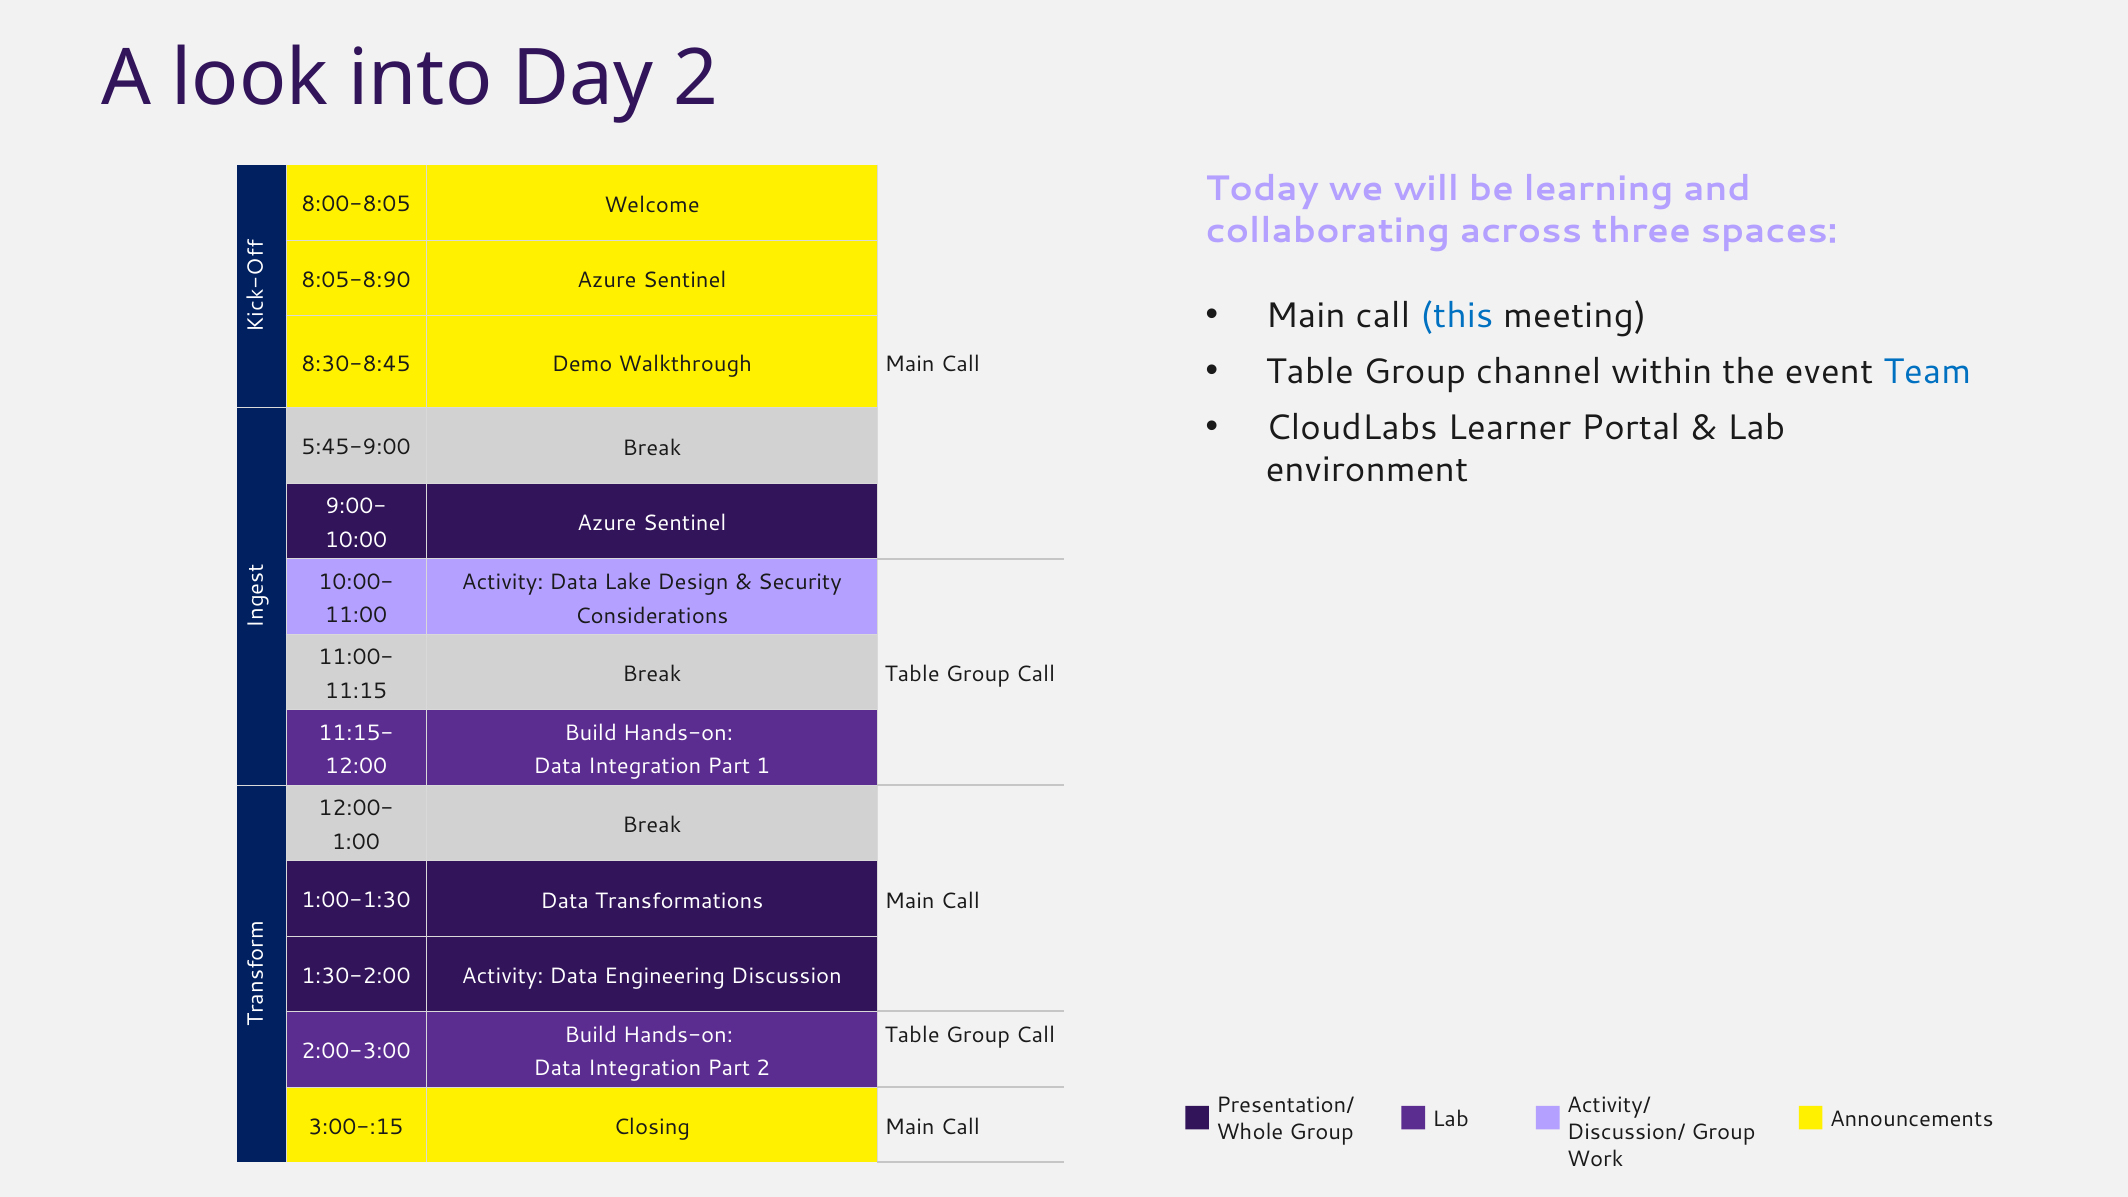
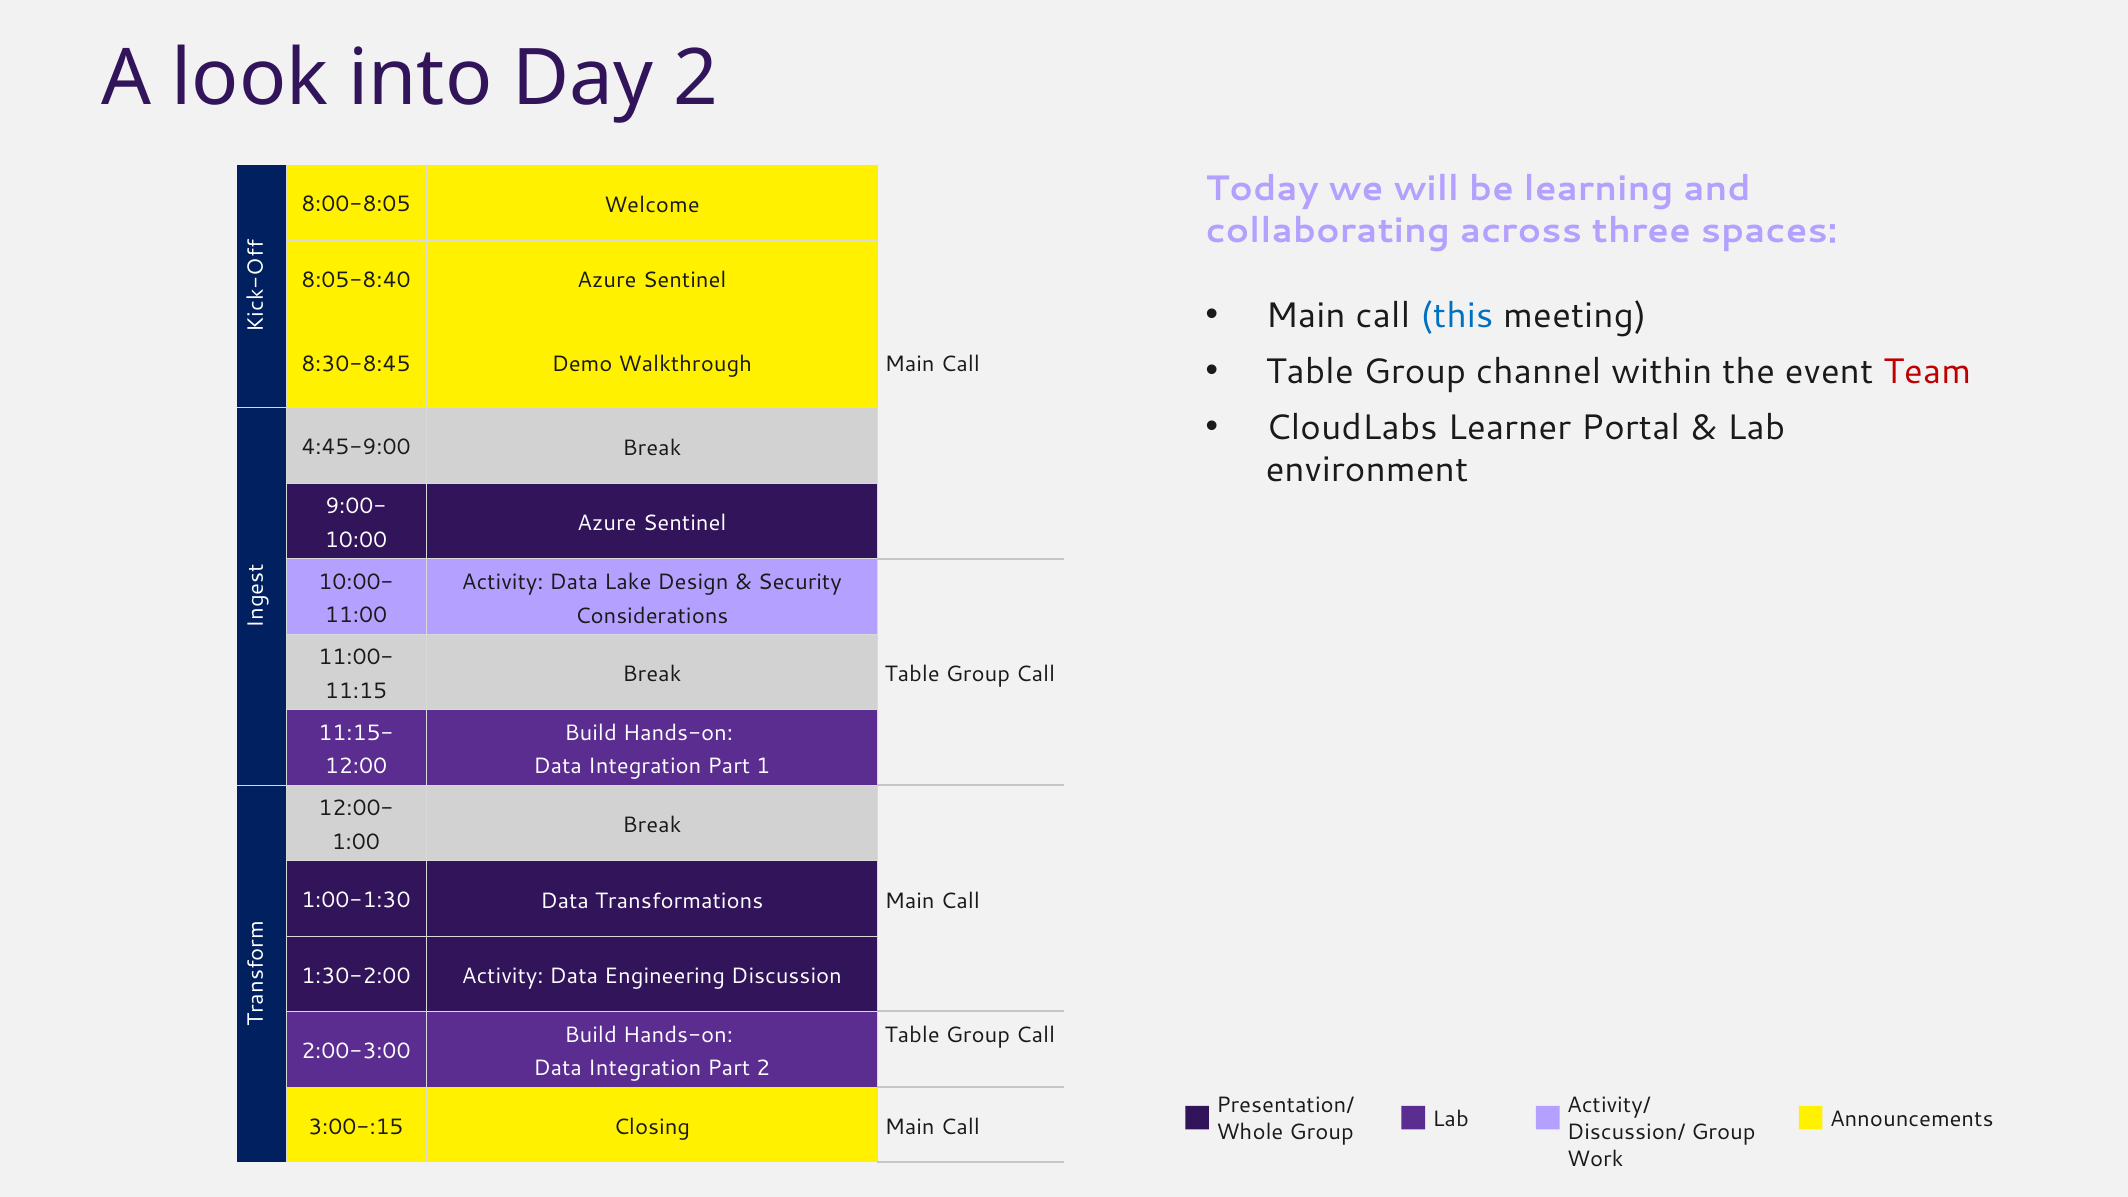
8:05-8:90: 8:05-8:90 -> 8:05-8:40
Team colour: blue -> red
5:45-9:00: 5:45-9:00 -> 4:45-9:00
